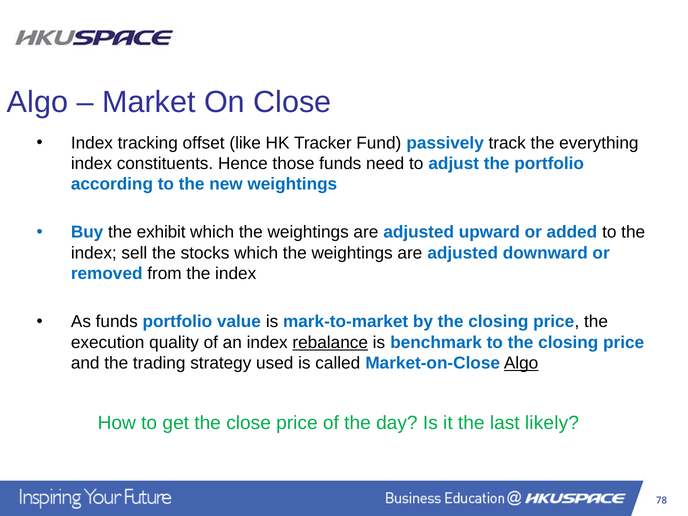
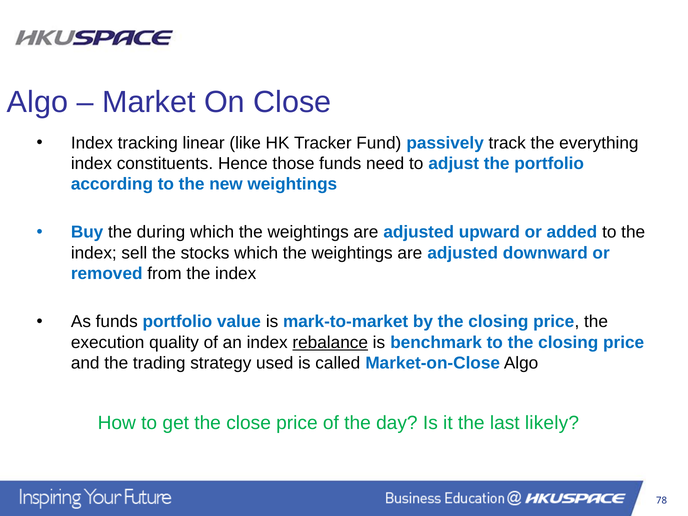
offset: offset -> linear
exhibit: exhibit -> during
Algo at (521, 363) underline: present -> none
